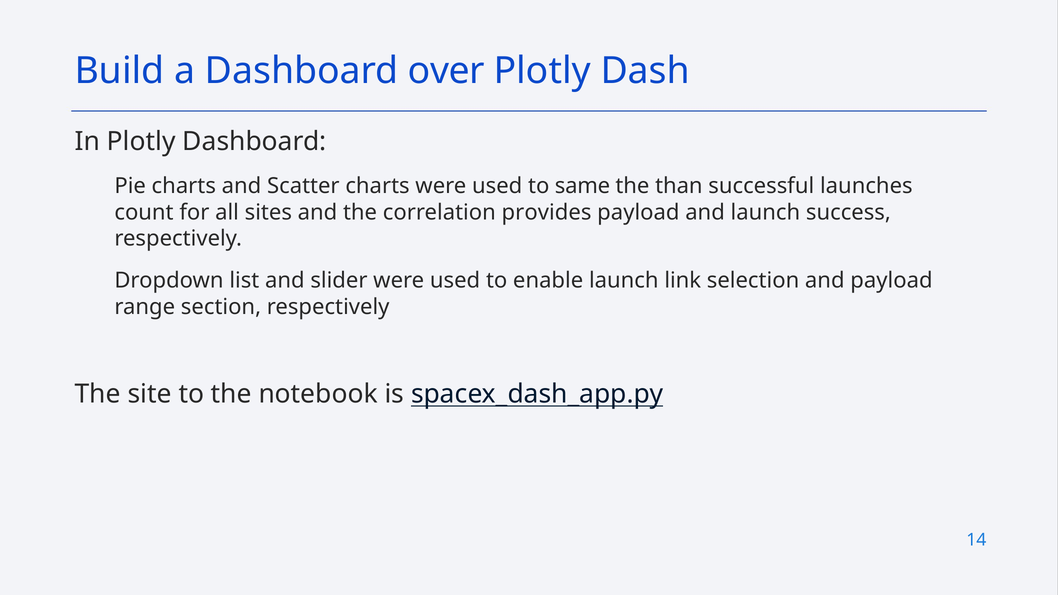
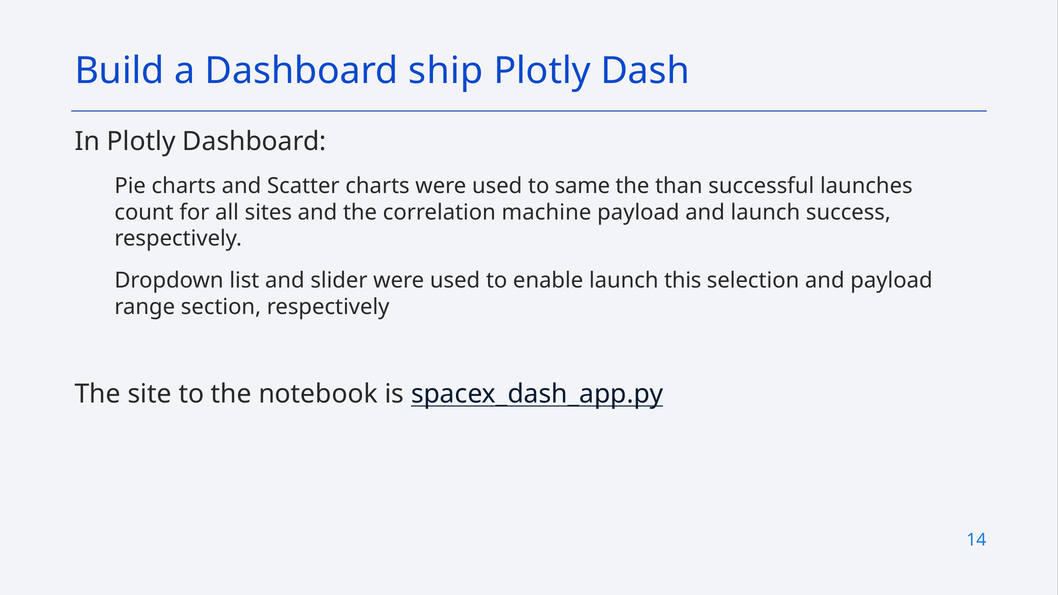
over: over -> ship
provides: provides -> machine
link: link -> this
